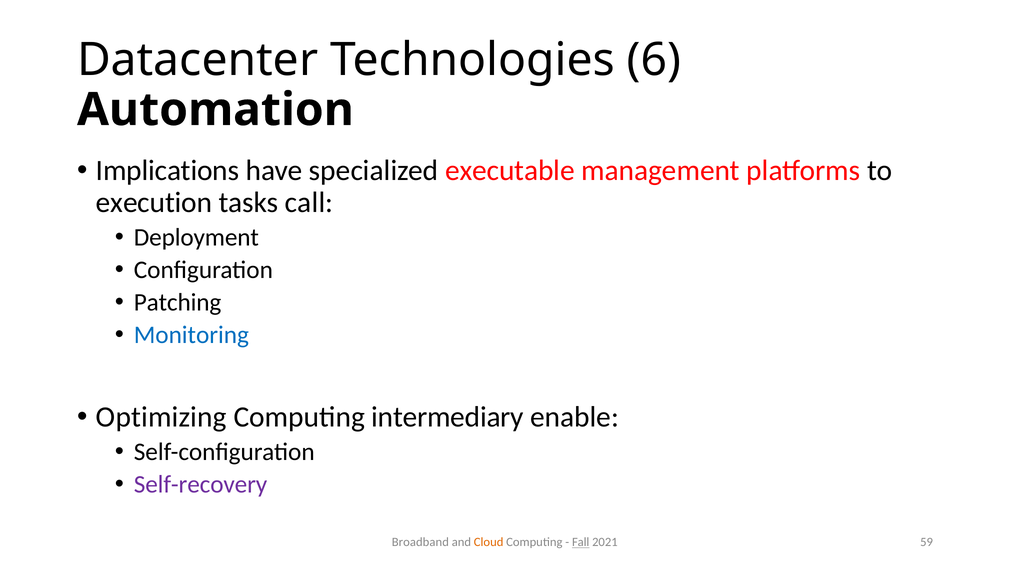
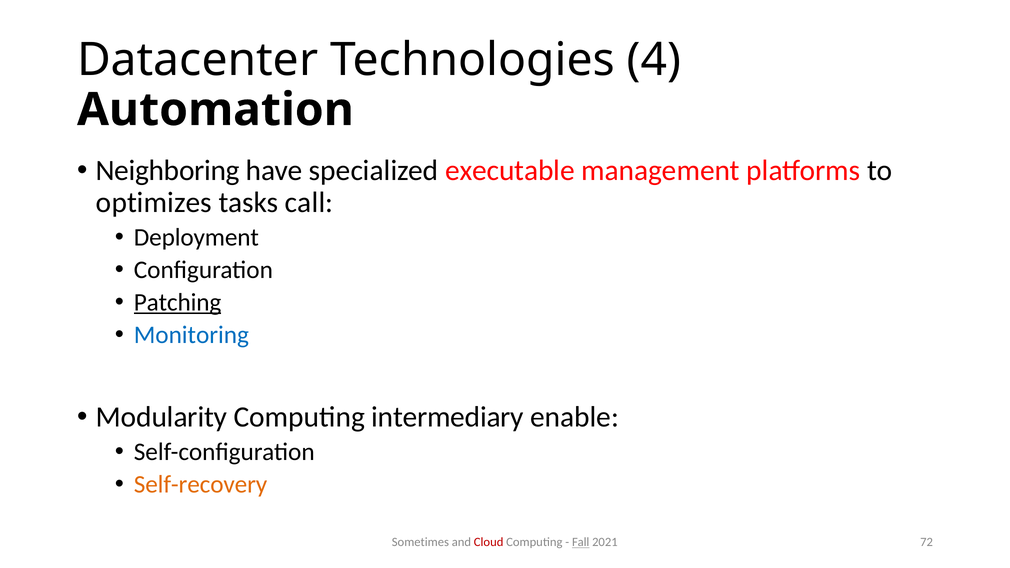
6: 6 -> 4
Implications: Implications -> Neighboring
execution: execution -> optimizes
Patching underline: none -> present
Optimizing: Optimizing -> Modularity
Self-recovery colour: purple -> orange
Broadband: Broadband -> Sometimes
Cloud colour: orange -> red
59: 59 -> 72
